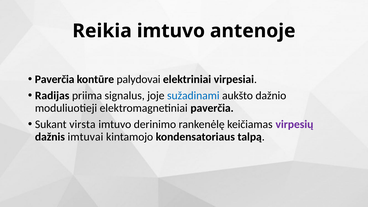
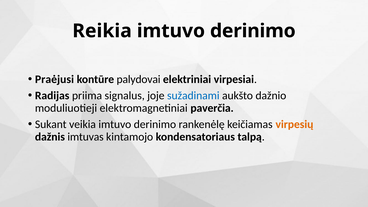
antenoje at (253, 31): antenoje -> derinimo
Paverčia at (55, 79): Paverčia -> Praėjusi
virsta: virsta -> veikia
virpesių colour: purple -> orange
imtuvai: imtuvai -> imtuvas
